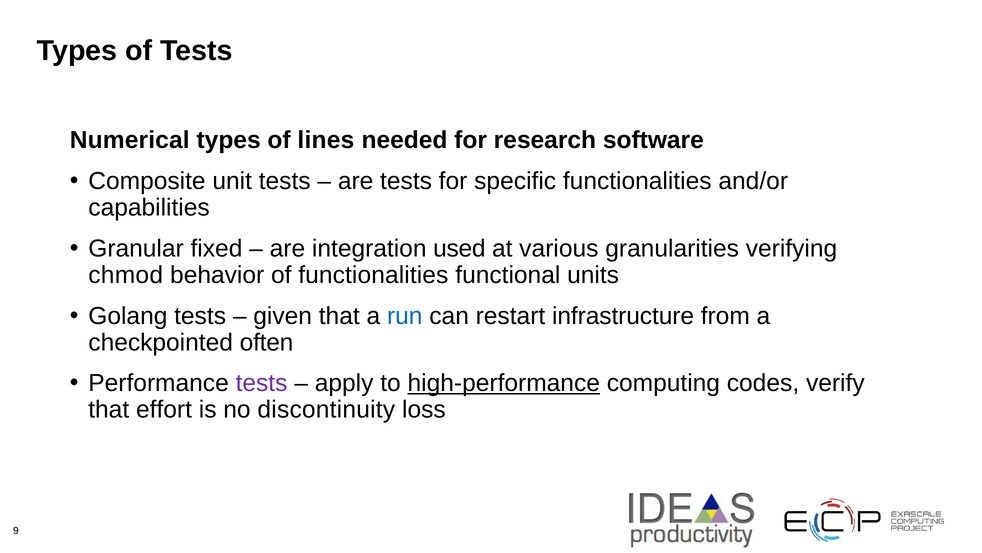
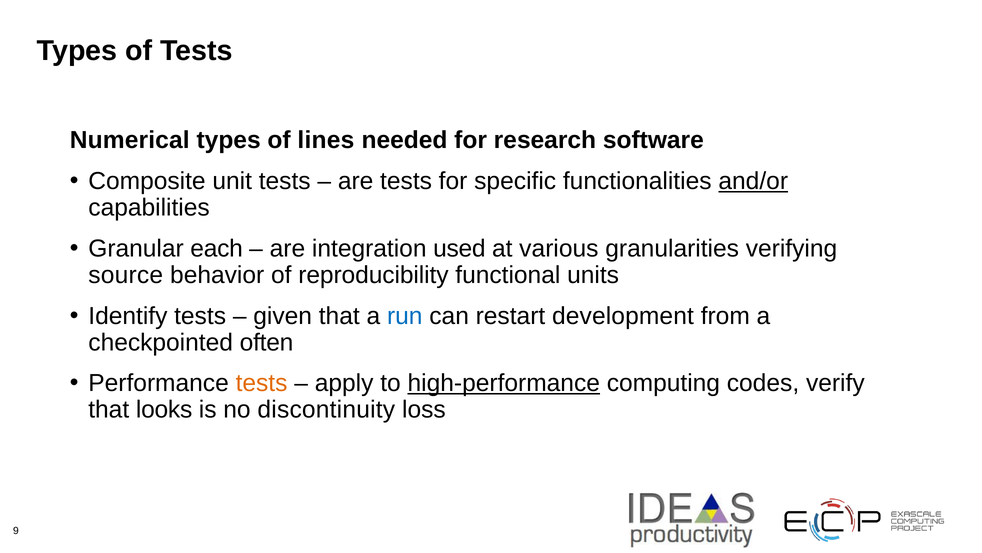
and/or underline: none -> present
fixed: fixed -> each
chmod: chmod -> source
of functionalities: functionalities -> reproducibility
Golang: Golang -> Identify
infrastructure: infrastructure -> development
tests at (262, 383) colour: purple -> orange
effort: effort -> looks
